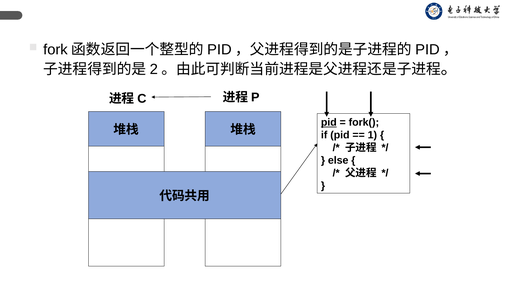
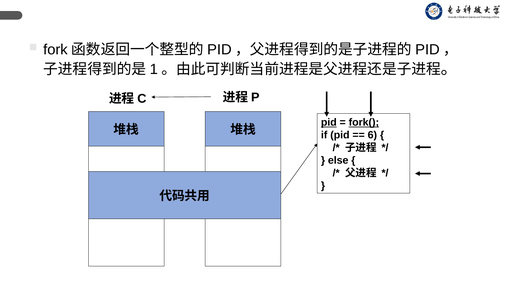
2: 2 -> 1
fork( underline: none -> present
1: 1 -> 6
